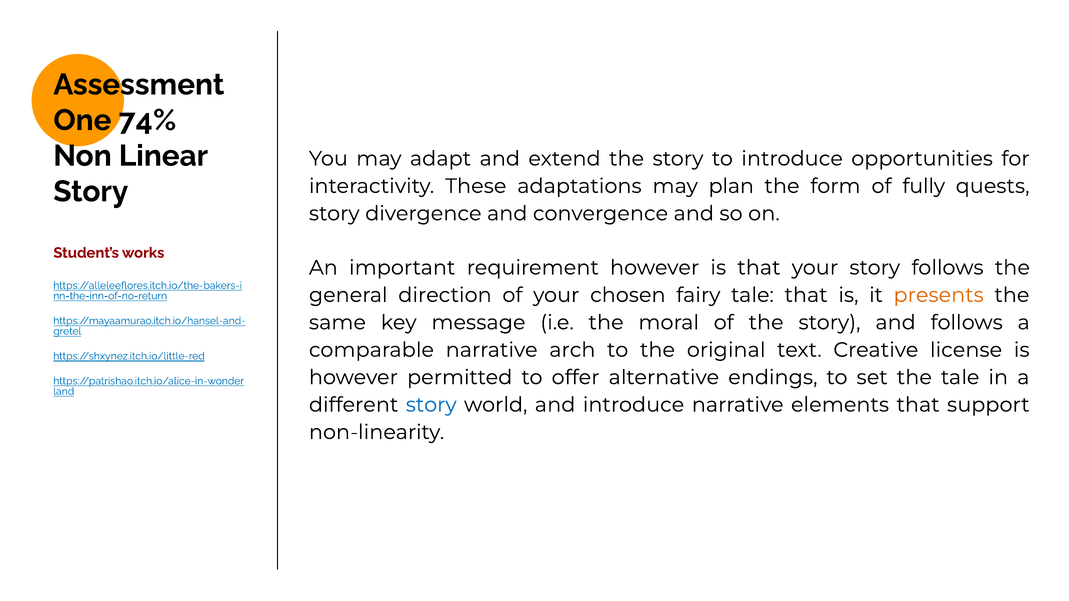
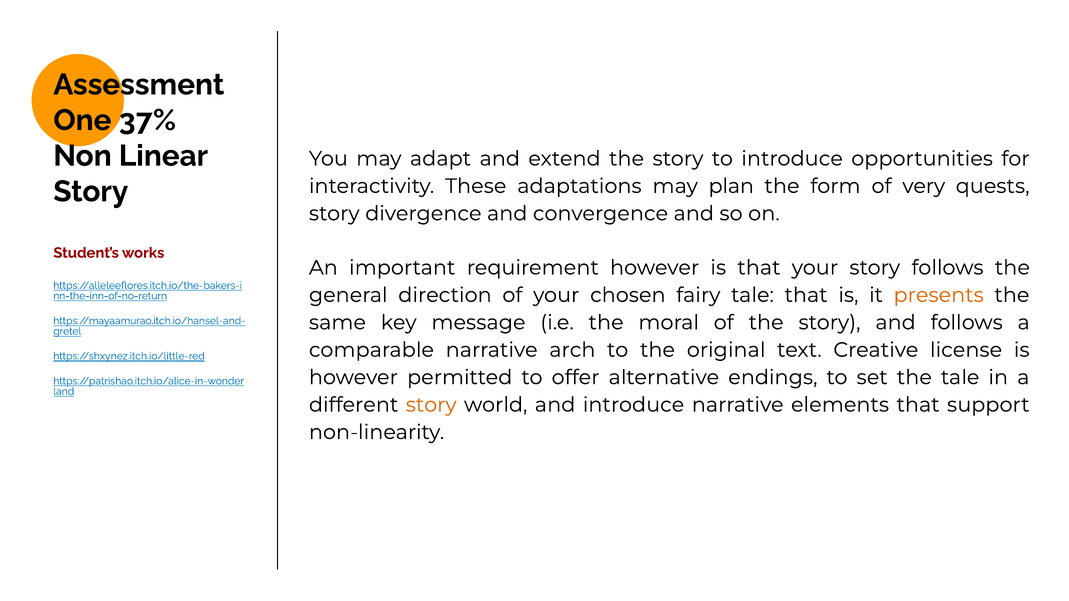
74%: 74% -> 37%
fully: fully -> very
story at (431, 405) colour: blue -> orange
